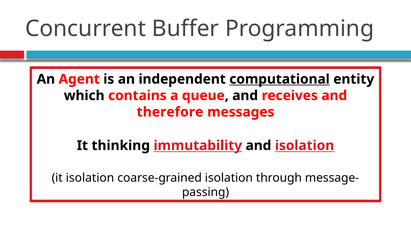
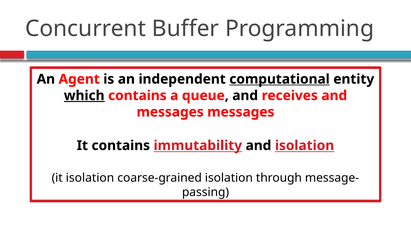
which underline: none -> present
therefore at (170, 112): therefore -> messages
It thinking: thinking -> contains
